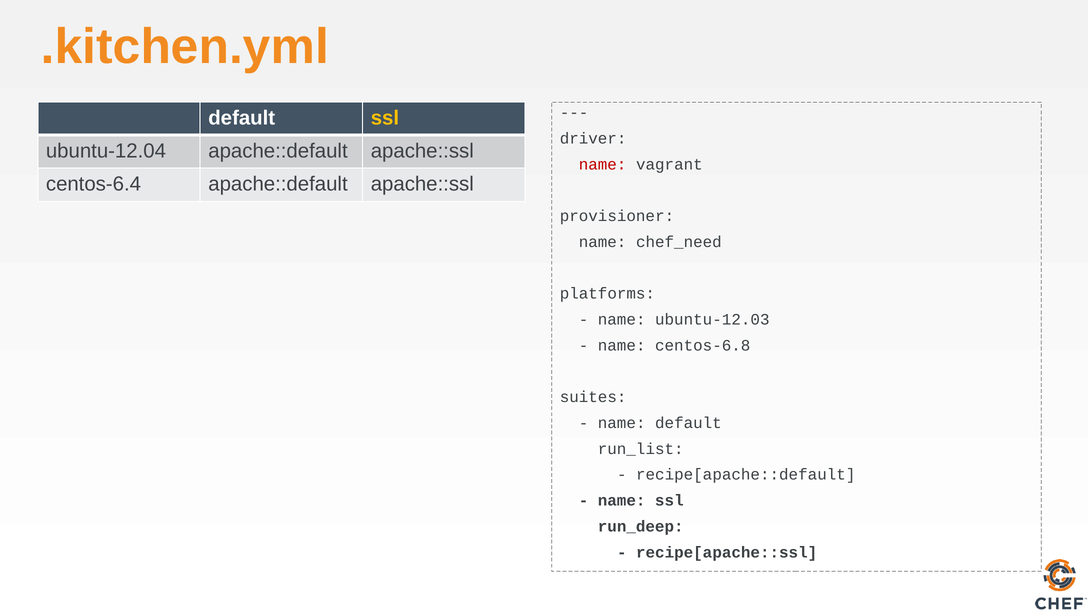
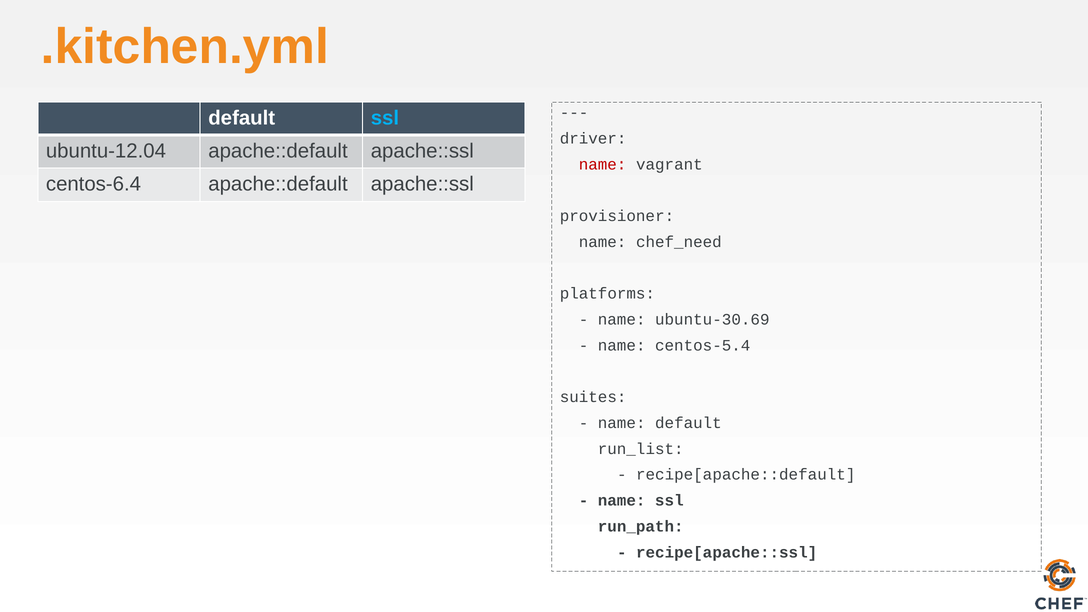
ssl at (385, 118) colour: yellow -> light blue
ubuntu-12.03: ubuntu-12.03 -> ubuntu-30.69
centos-6.8: centos-6.8 -> centos-5.4
run_deep: run_deep -> run_path
